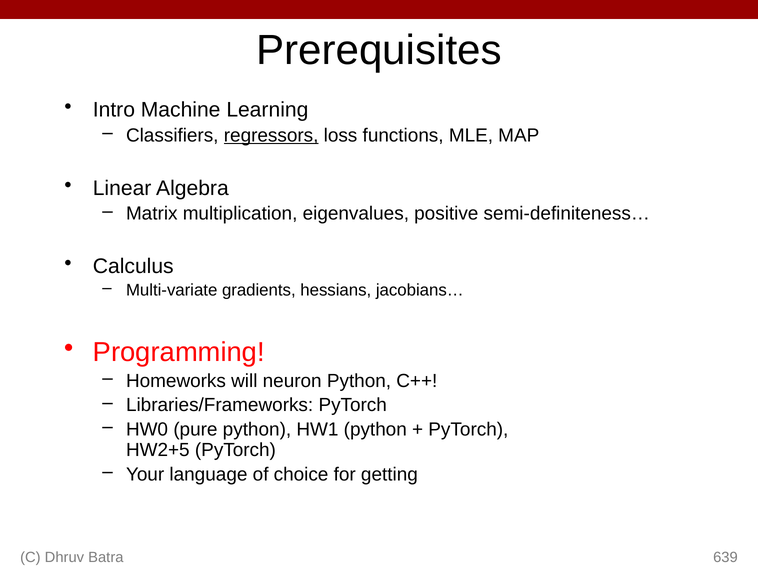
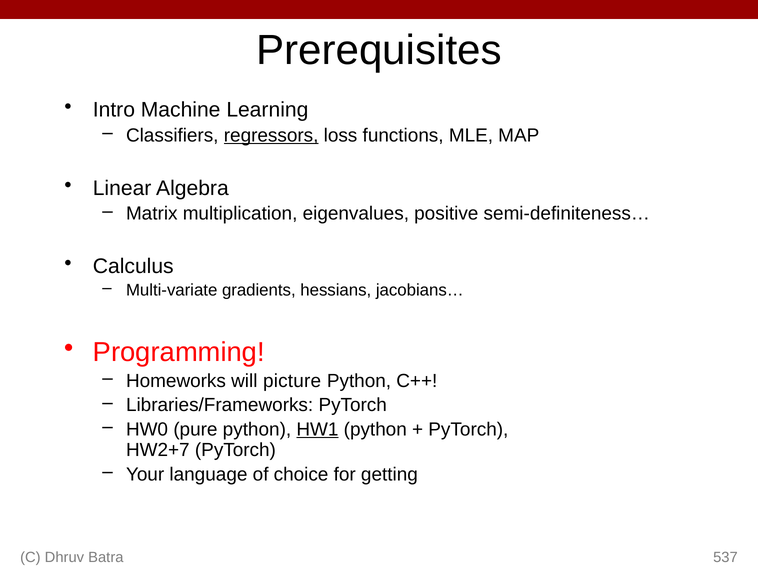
neuron: neuron -> picture
HW1 underline: none -> present
HW2+5: HW2+5 -> HW2+7
639: 639 -> 537
